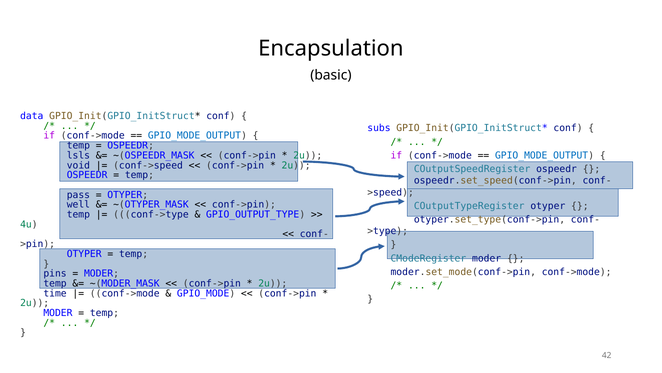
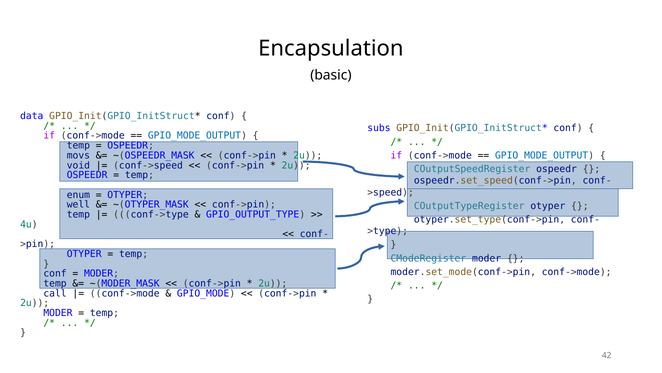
lsls: lsls -> movs
pass: pass -> enum
pins at (55, 273): pins -> conf
time: time -> call
